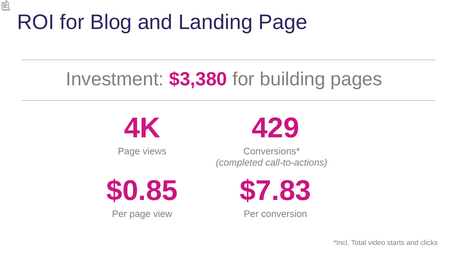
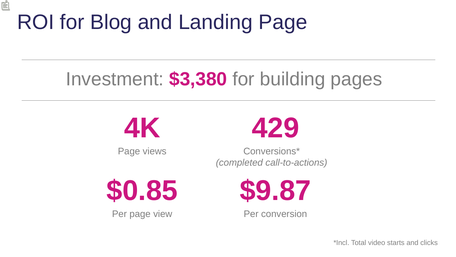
$7.83: $7.83 -> $9.87
